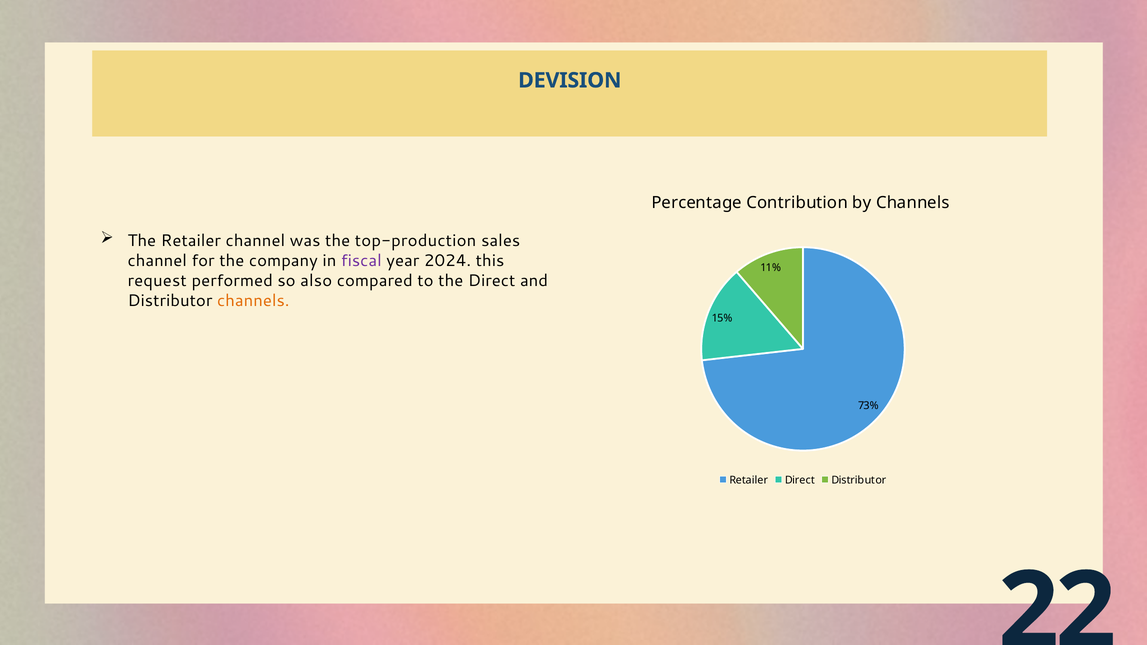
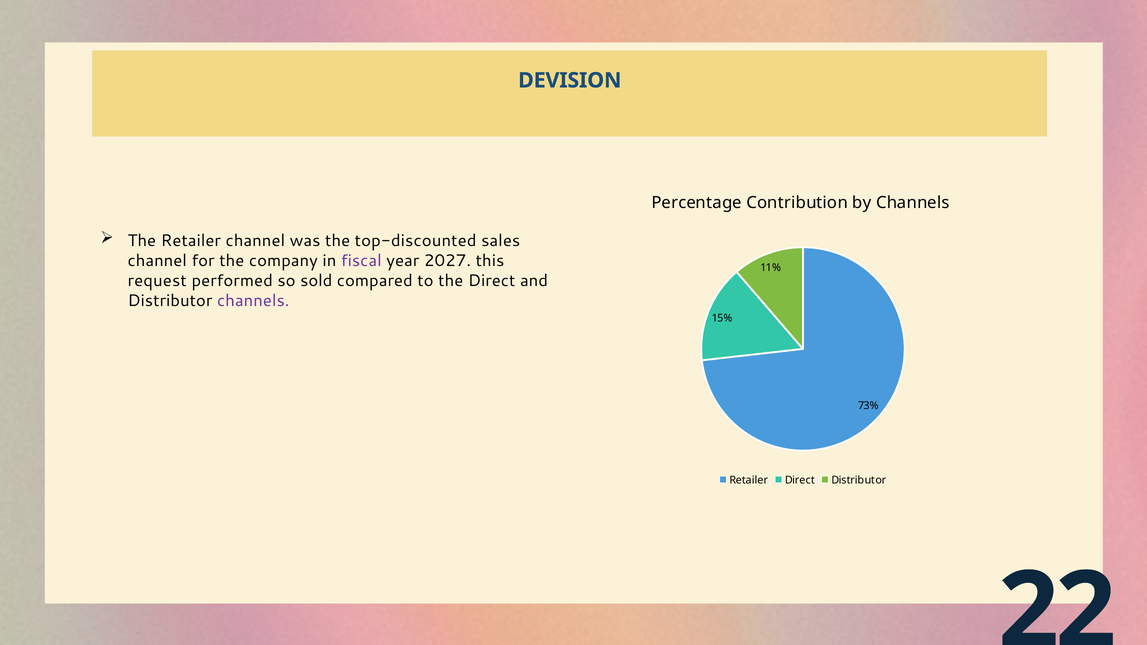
top-production: top-production -> top-discounted
2024: 2024 -> 2027
also: also -> sold
channels at (253, 301) colour: orange -> purple
